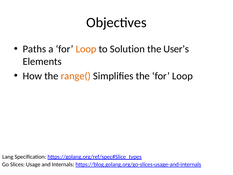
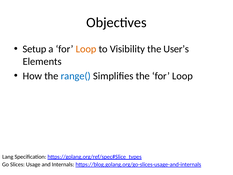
Paths: Paths -> Setup
Solution: Solution -> Visibility
range( colour: orange -> blue
